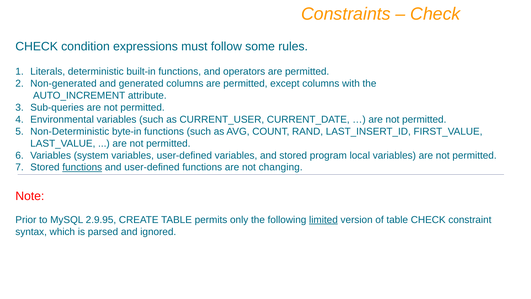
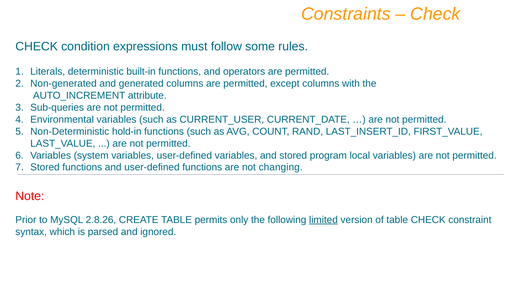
byte-in: byte-in -> hold-in
functions at (82, 167) underline: present -> none
2.9.95: 2.9.95 -> 2.8.26
